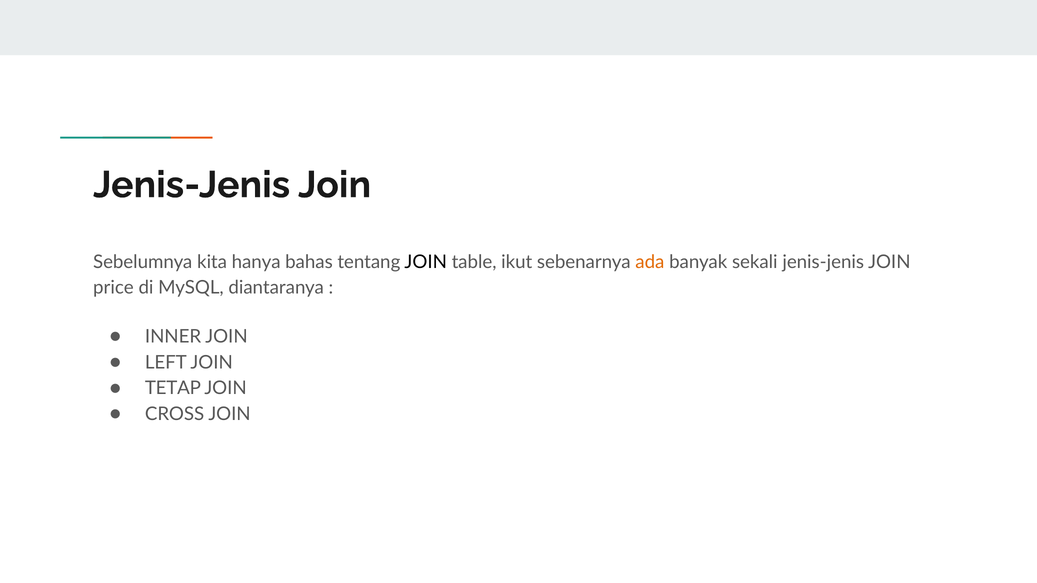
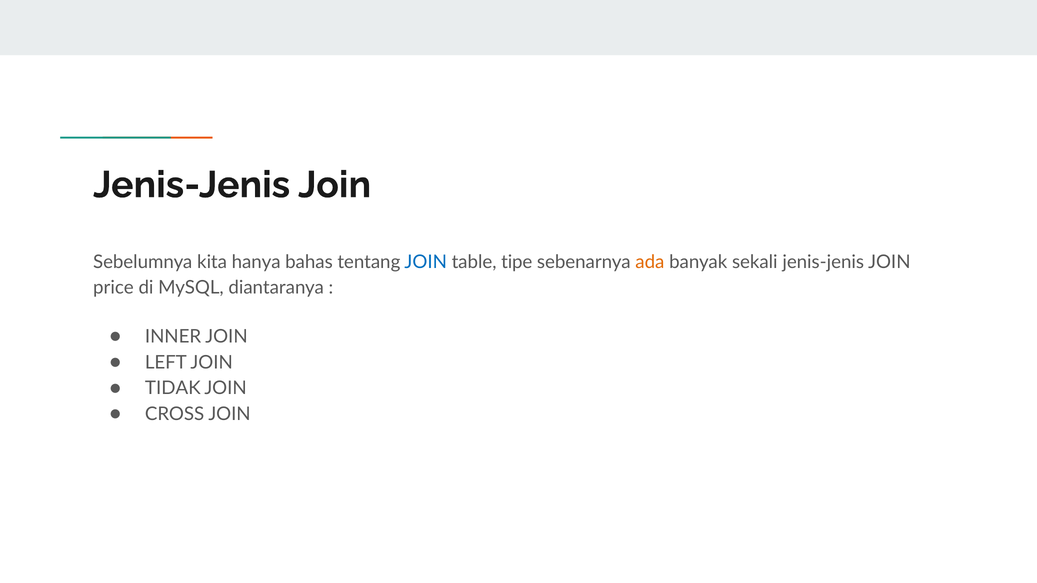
JOIN at (426, 262) colour: black -> blue
ikut: ikut -> tipe
TETAP: TETAP -> TIDAK
